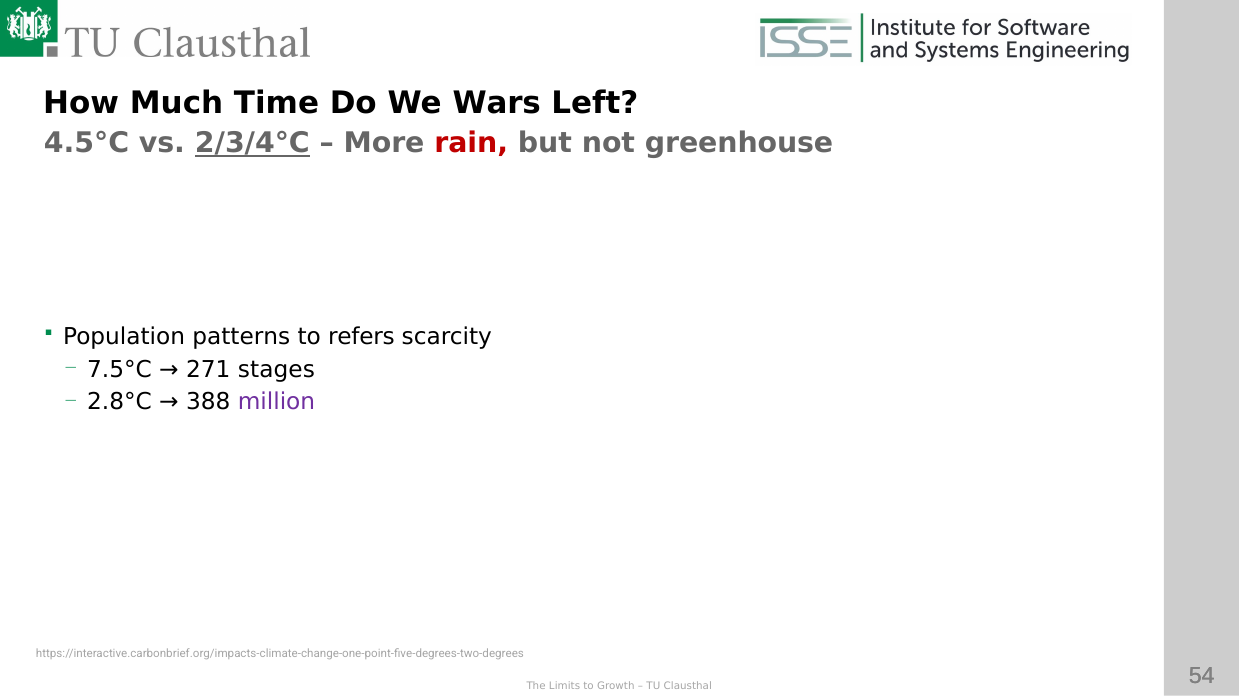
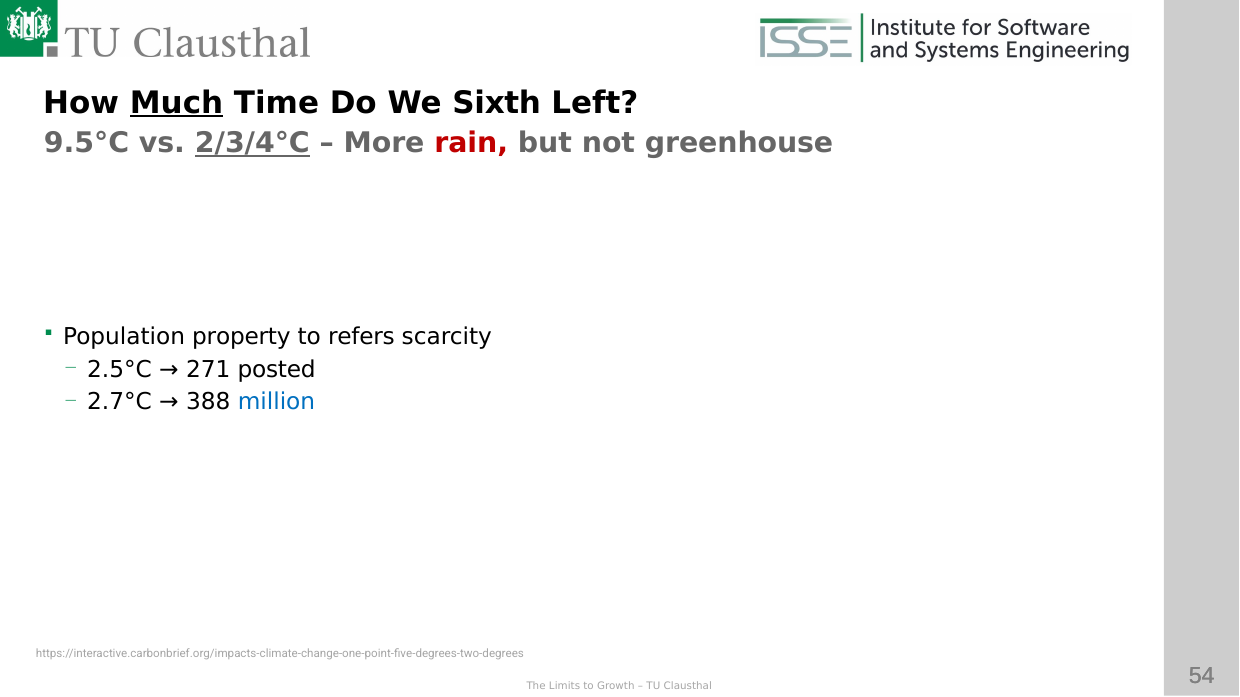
Much underline: none -> present
We Wars: Wars -> Sixth
4.5°C: 4.5°C -> 9.5°C
patterns: patterns -> property
7.5°C: 7.5°C -> 2.5°C
stages: stages -> posted
2.8°C: 2.8°C -> 2.7°C
million colour: purple -> blue
